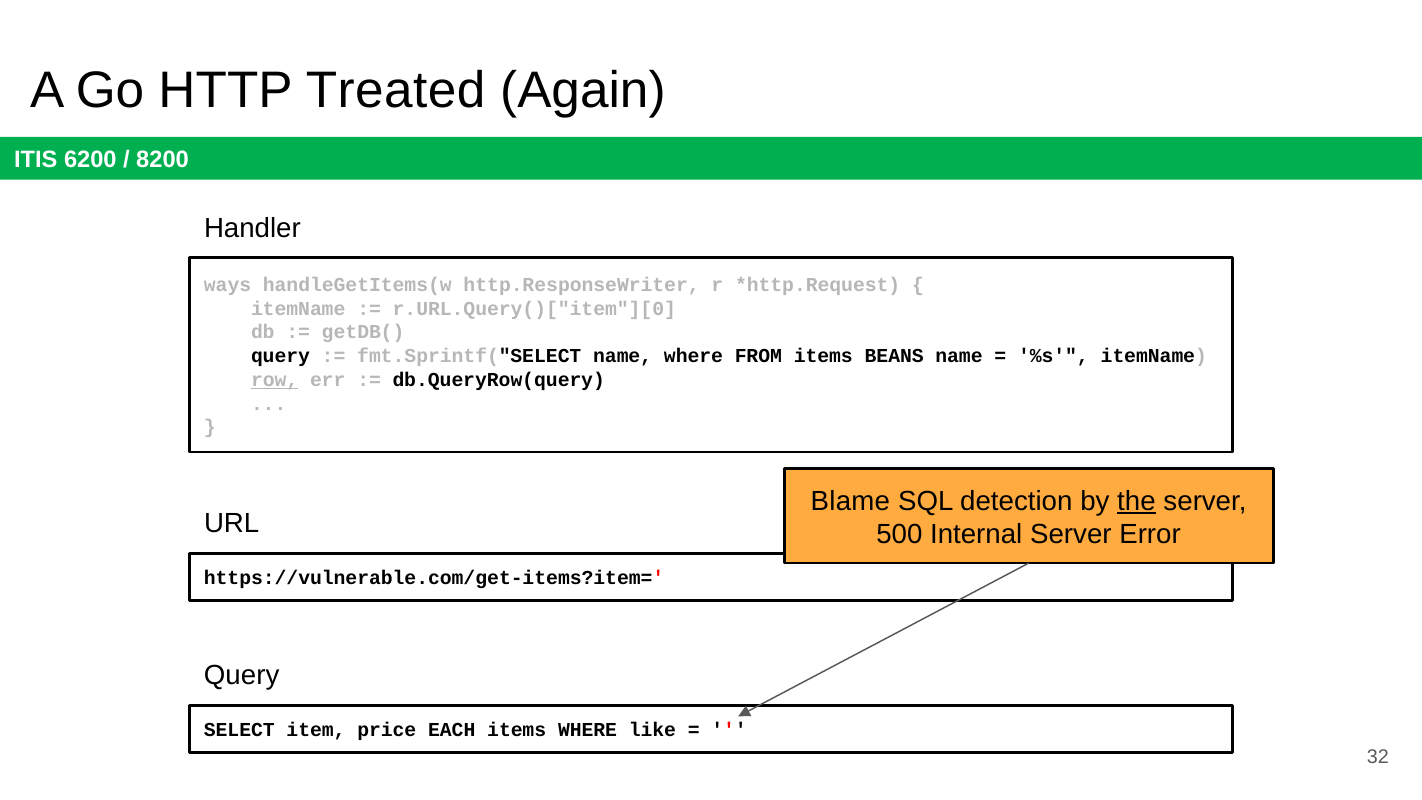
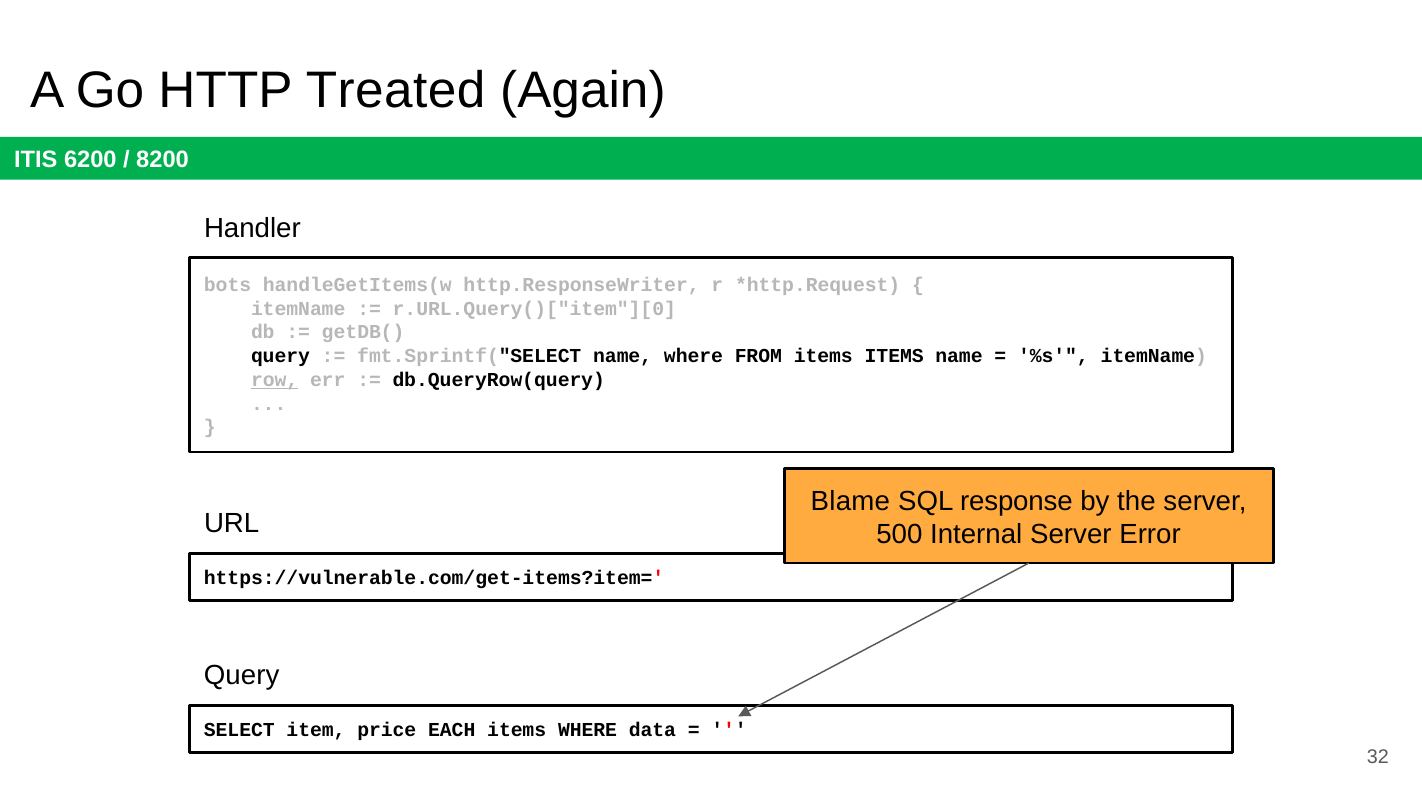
ways: ways -> bots
items BEANS: BEANS -> ITEMS
detection: detection -> response
the underline: present -> none
like: like -> data
